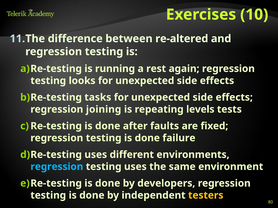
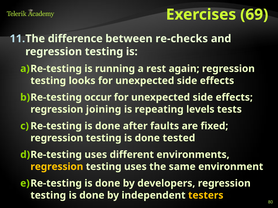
10: 10 -> 69
re-altered: re-altered -> re-checks
tasks: tasks -> occur
failure: failure -> tested
regression at (57, 167) colour: light blue -> yellow
